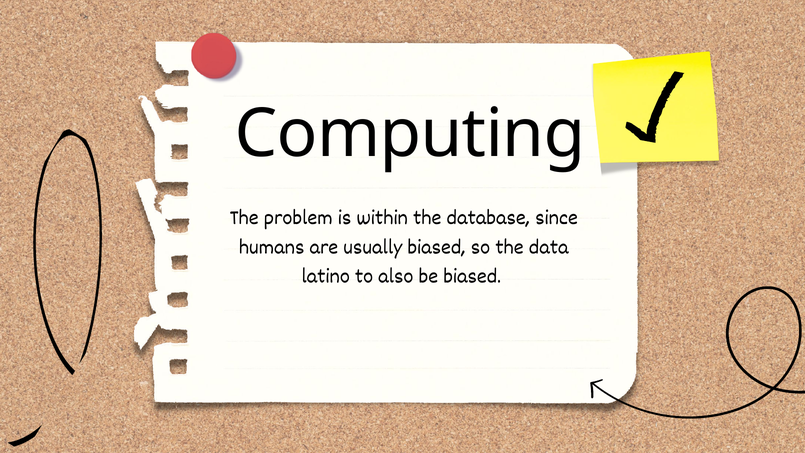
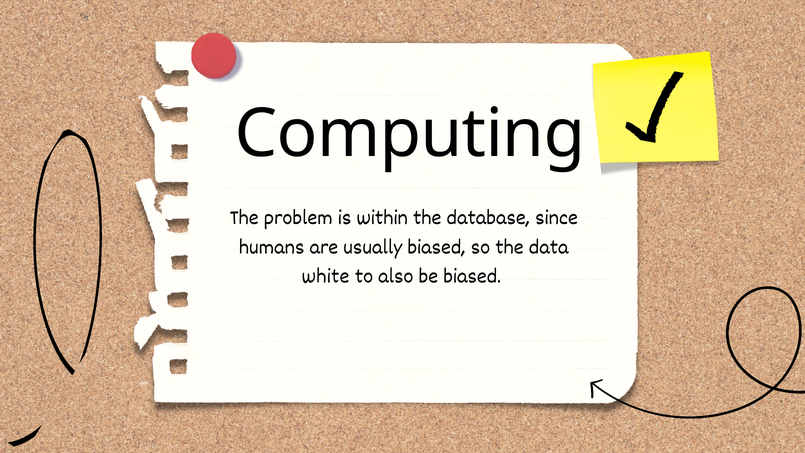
latino: latino -> white
